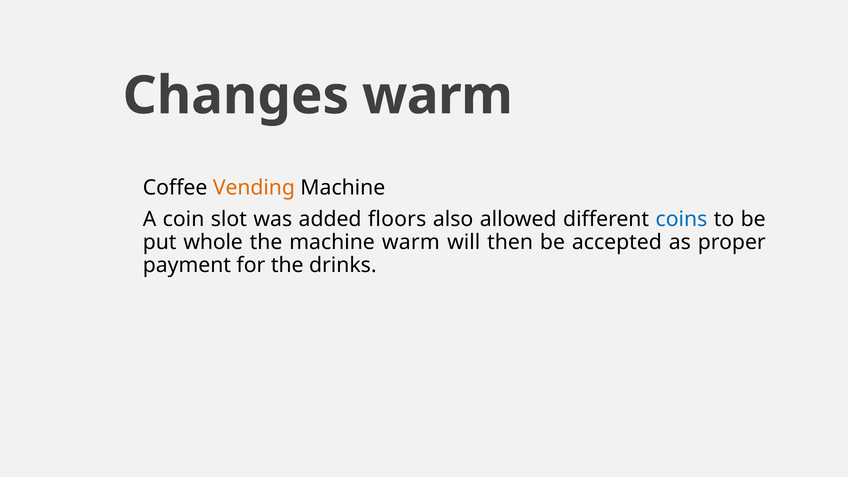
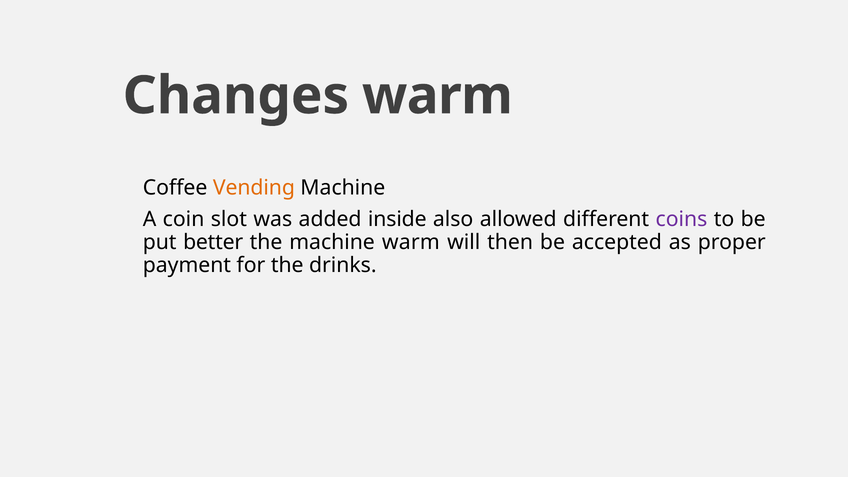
floors: floors -> inside
coins colour: blue -> purple
whole: whole -> better
